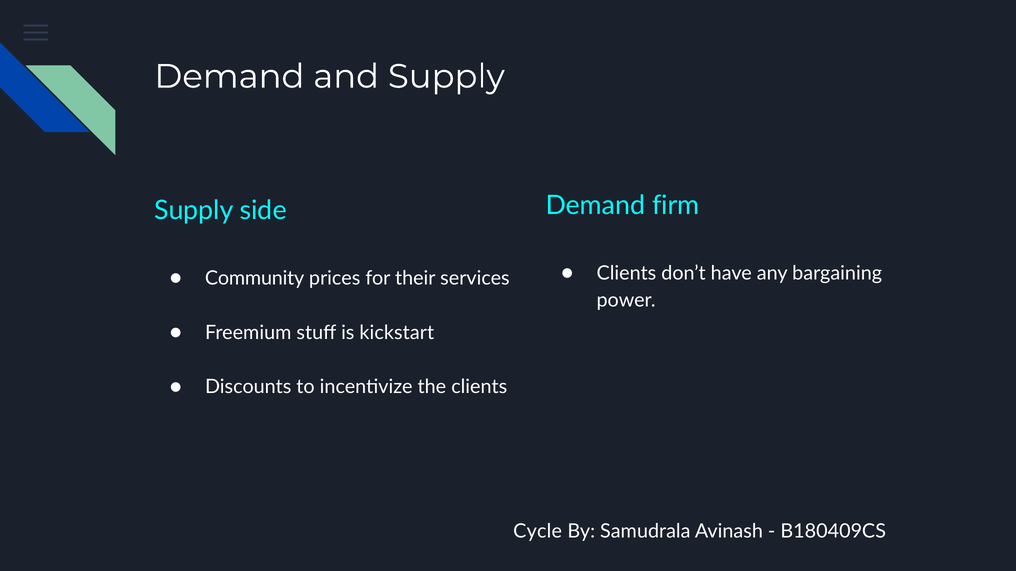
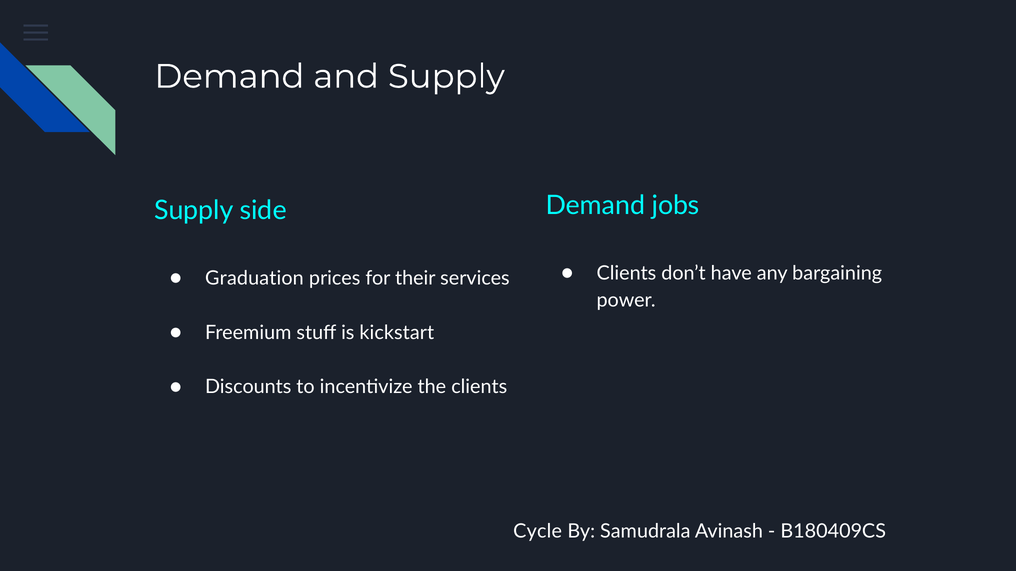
firm: firm -> jobs
Community: Community -> Graduation
